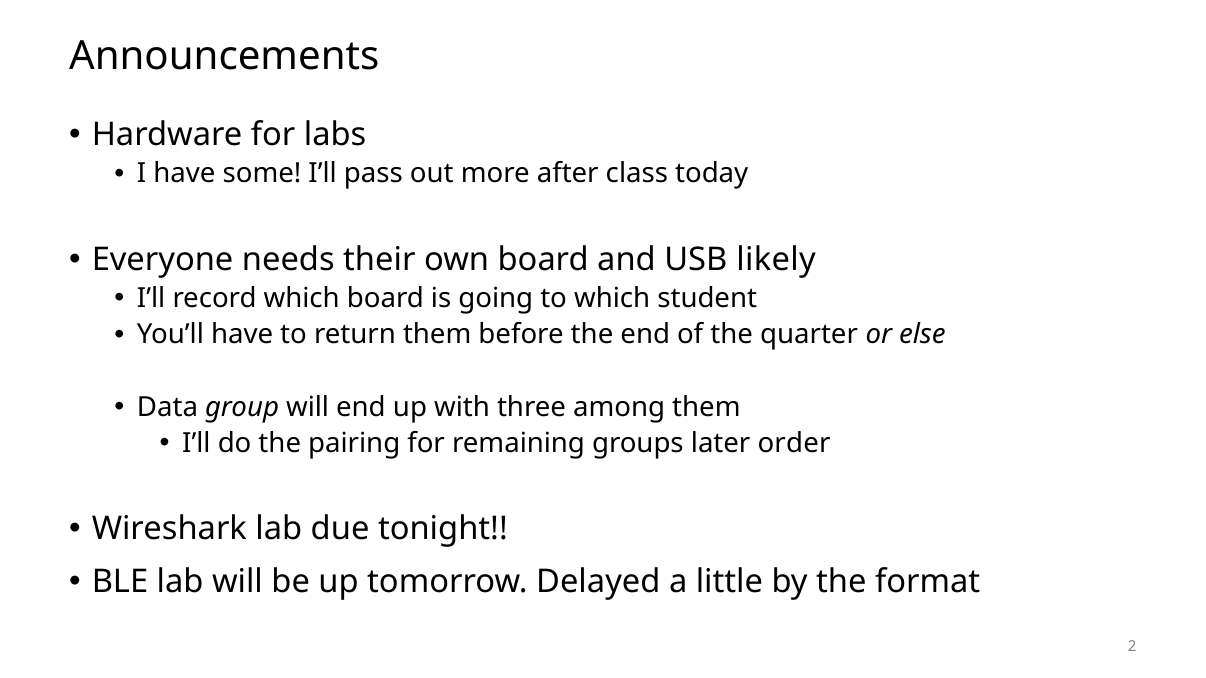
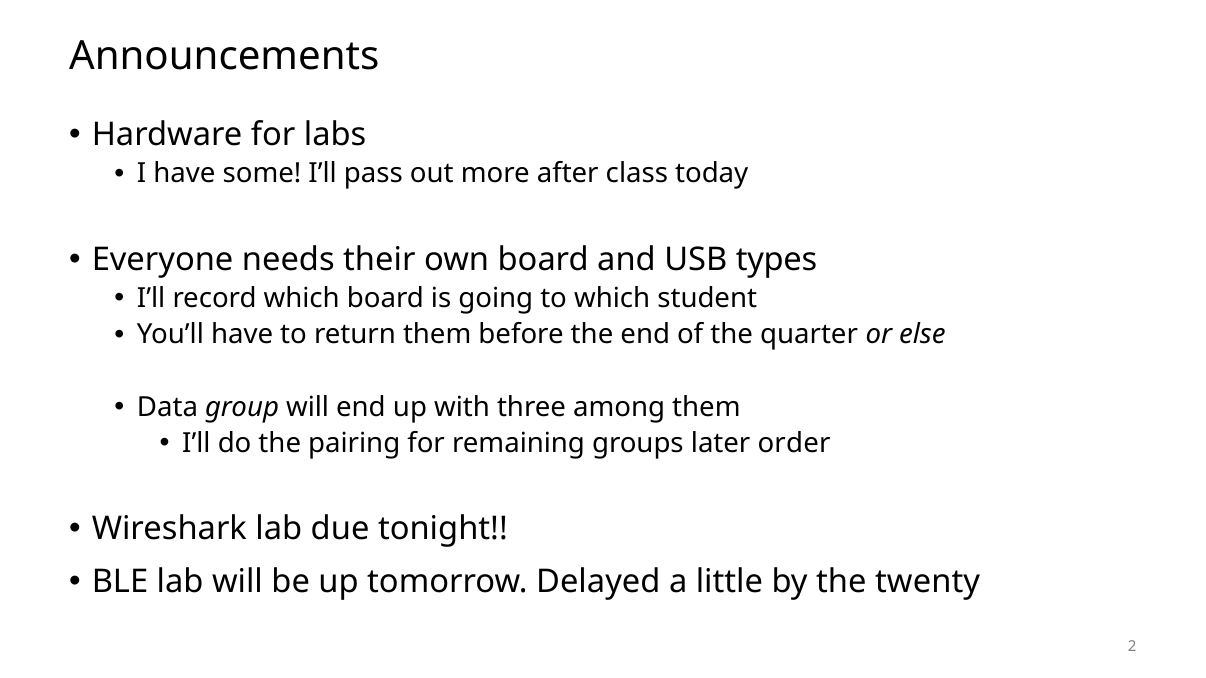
likely: likely -> types
format: format -> twenty
